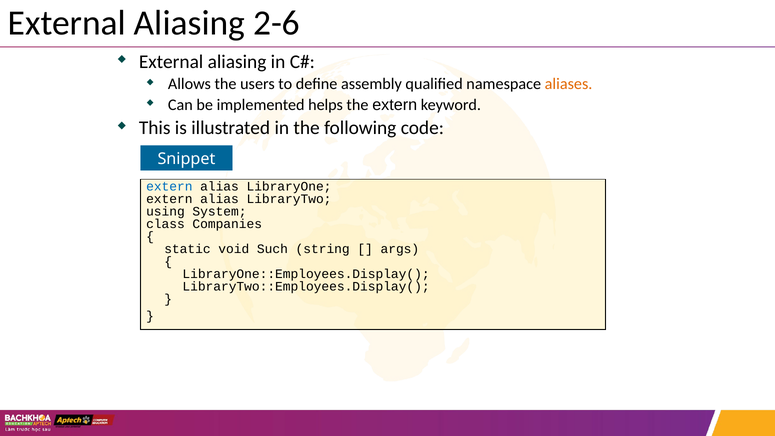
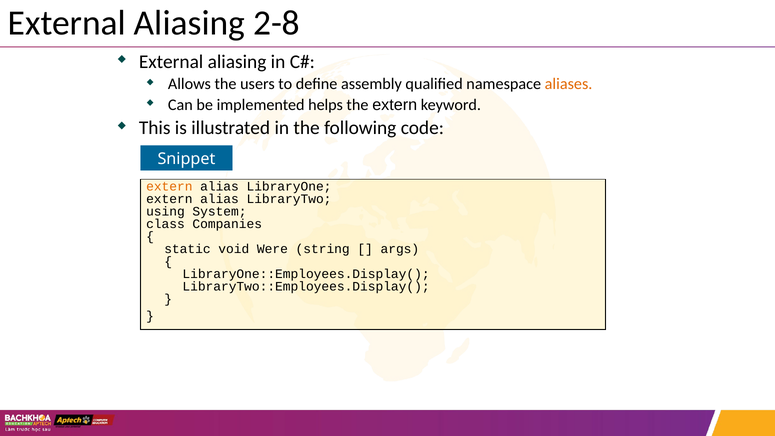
2-6: 2-6 -> 2-8
extern at (169, 186) colour: blue -> orange
Such: Such -> Were
